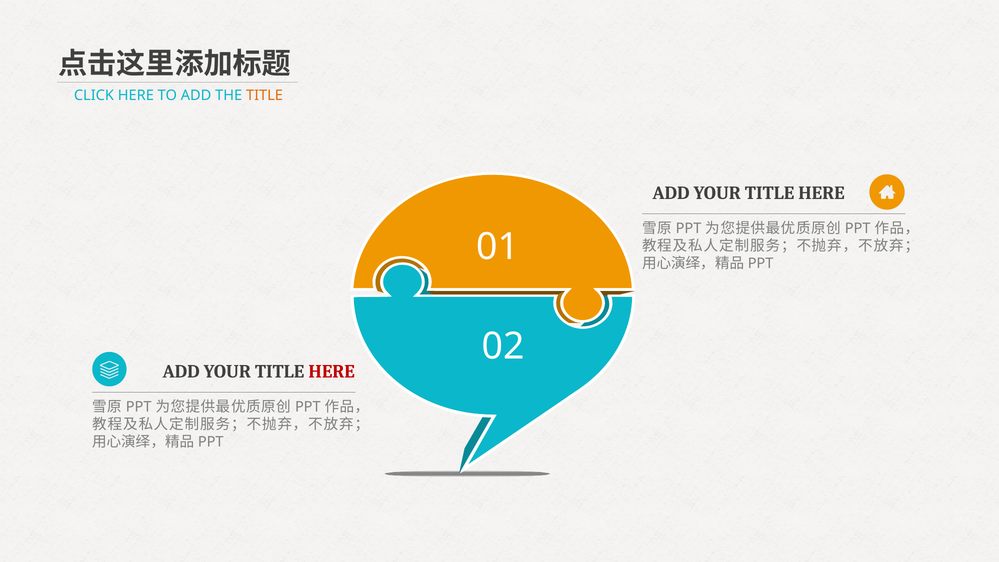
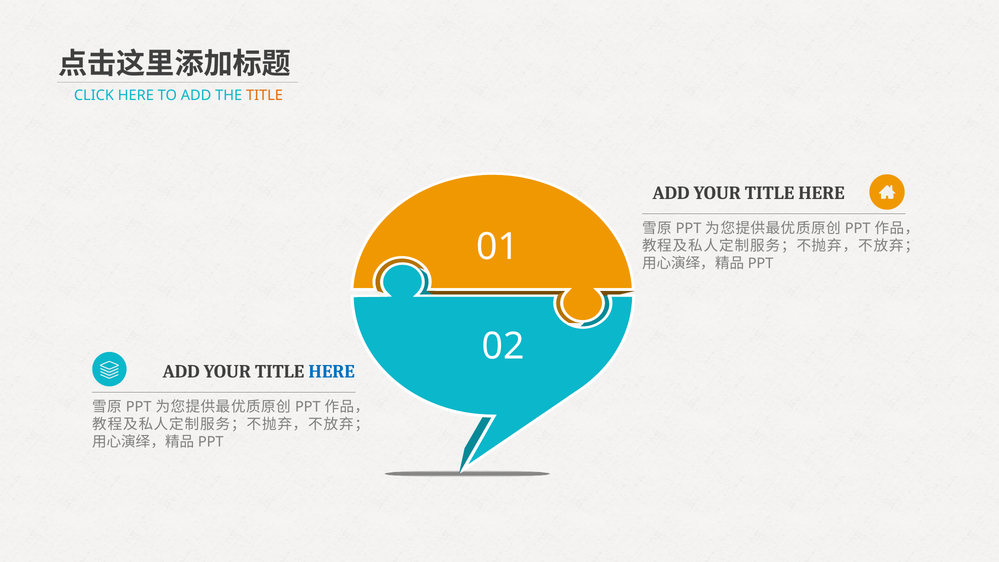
HERE at (332, 372) colour: red -> blue
